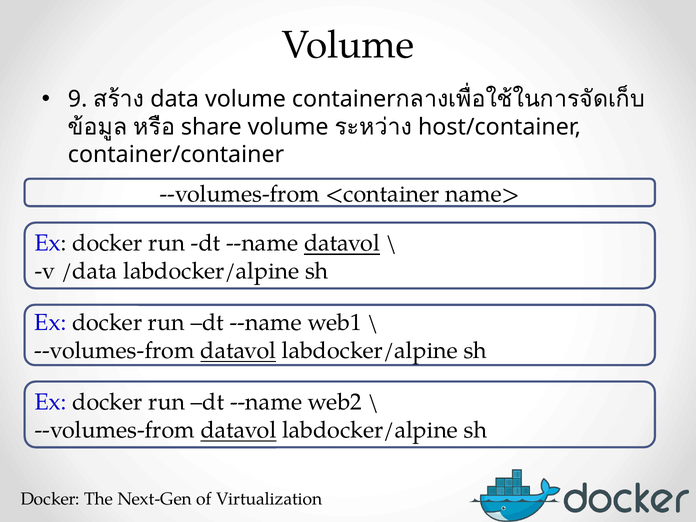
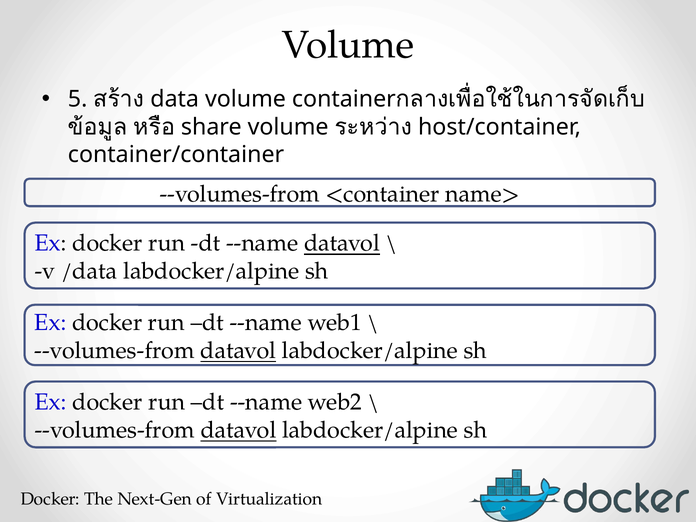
9: 9 -> 5
